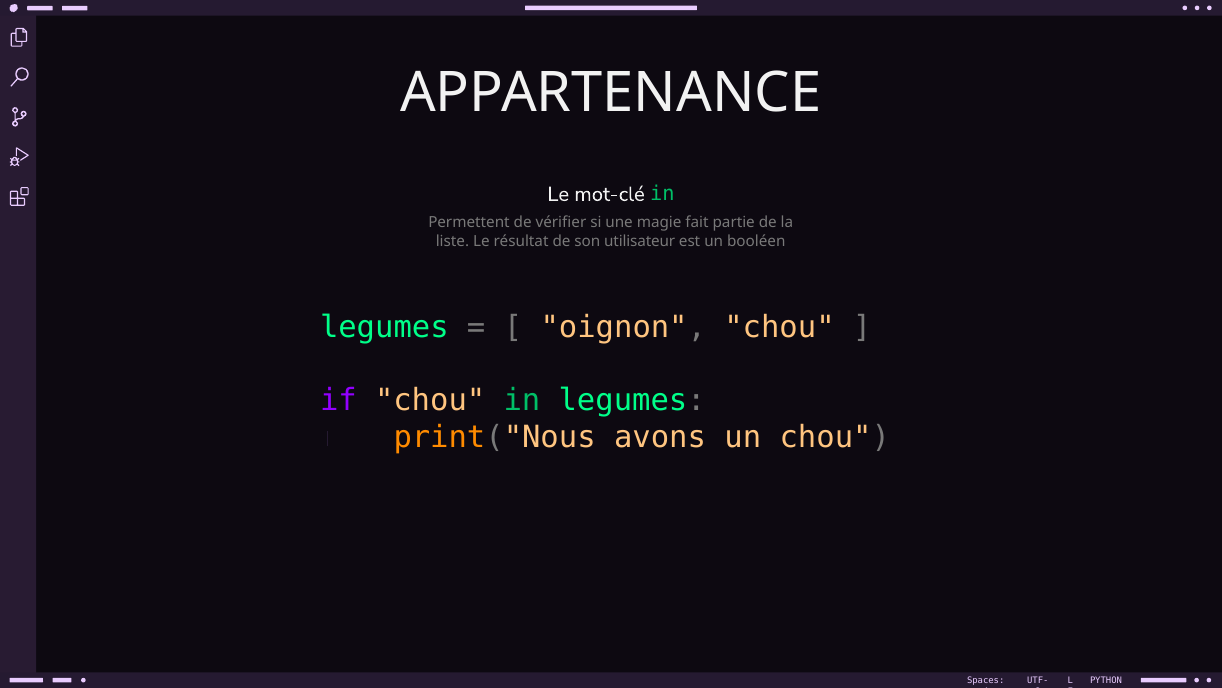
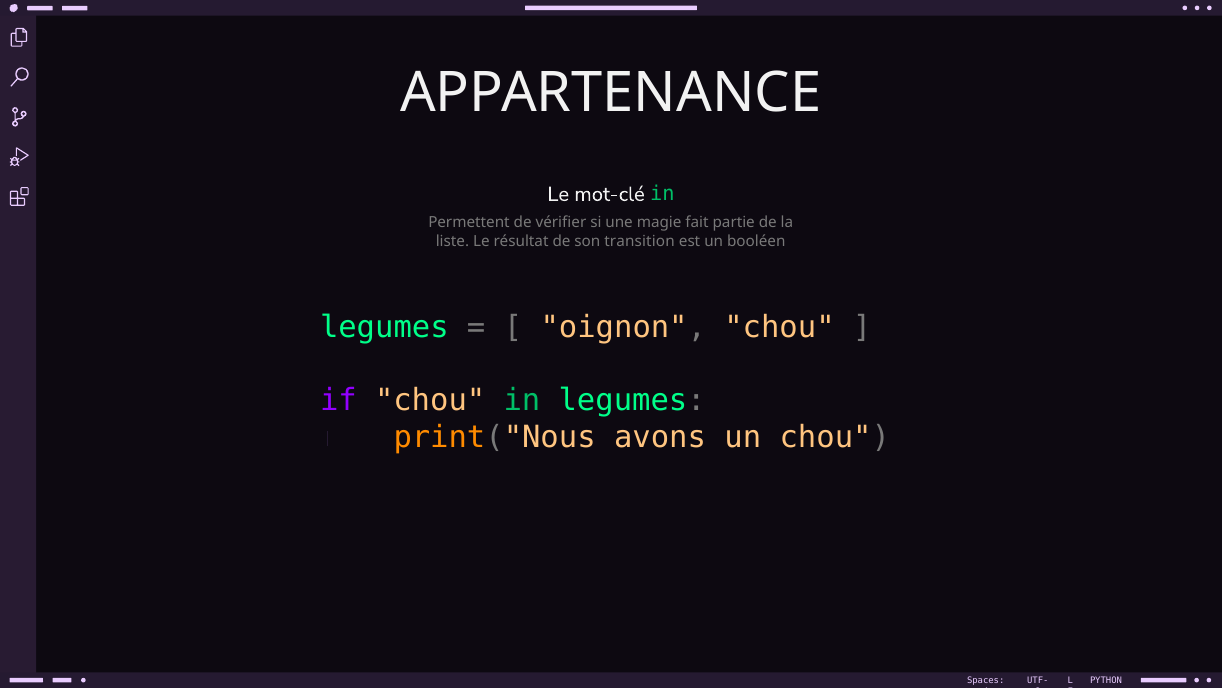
utilisateur: utilisateur -> transition
